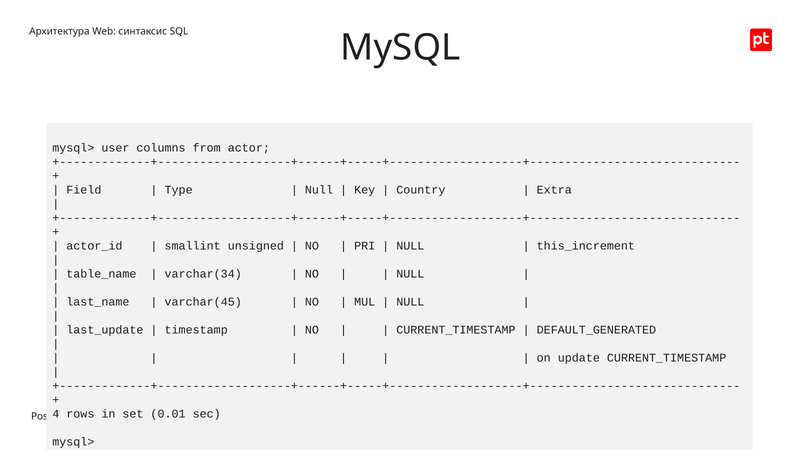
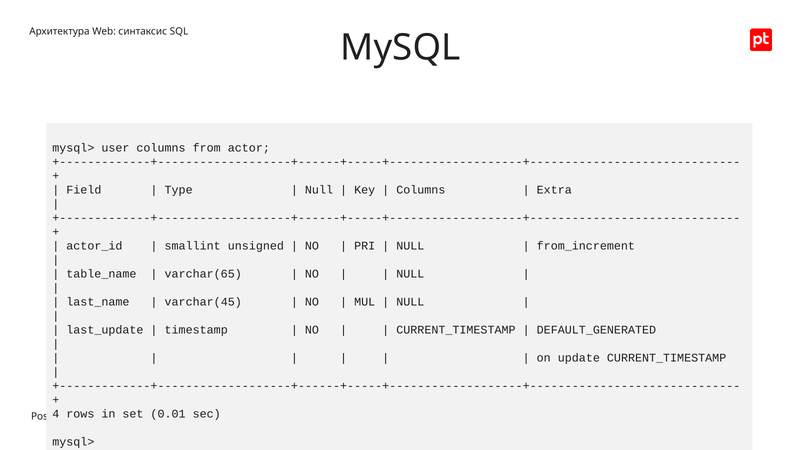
Country at (421, 190): Country -> Columns
this_increment: this_increment -> from_increment
varchar(34: varchar(34 -> varchar(65
